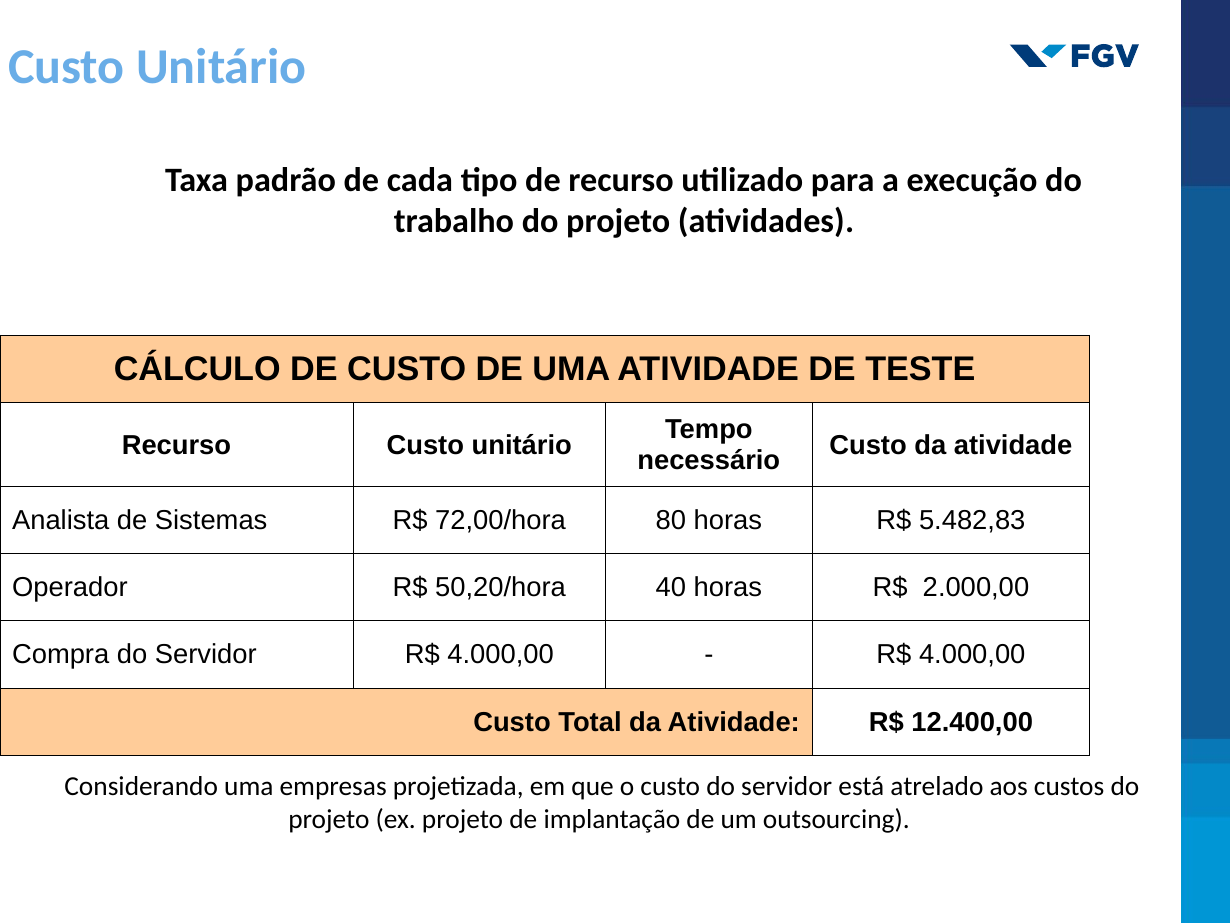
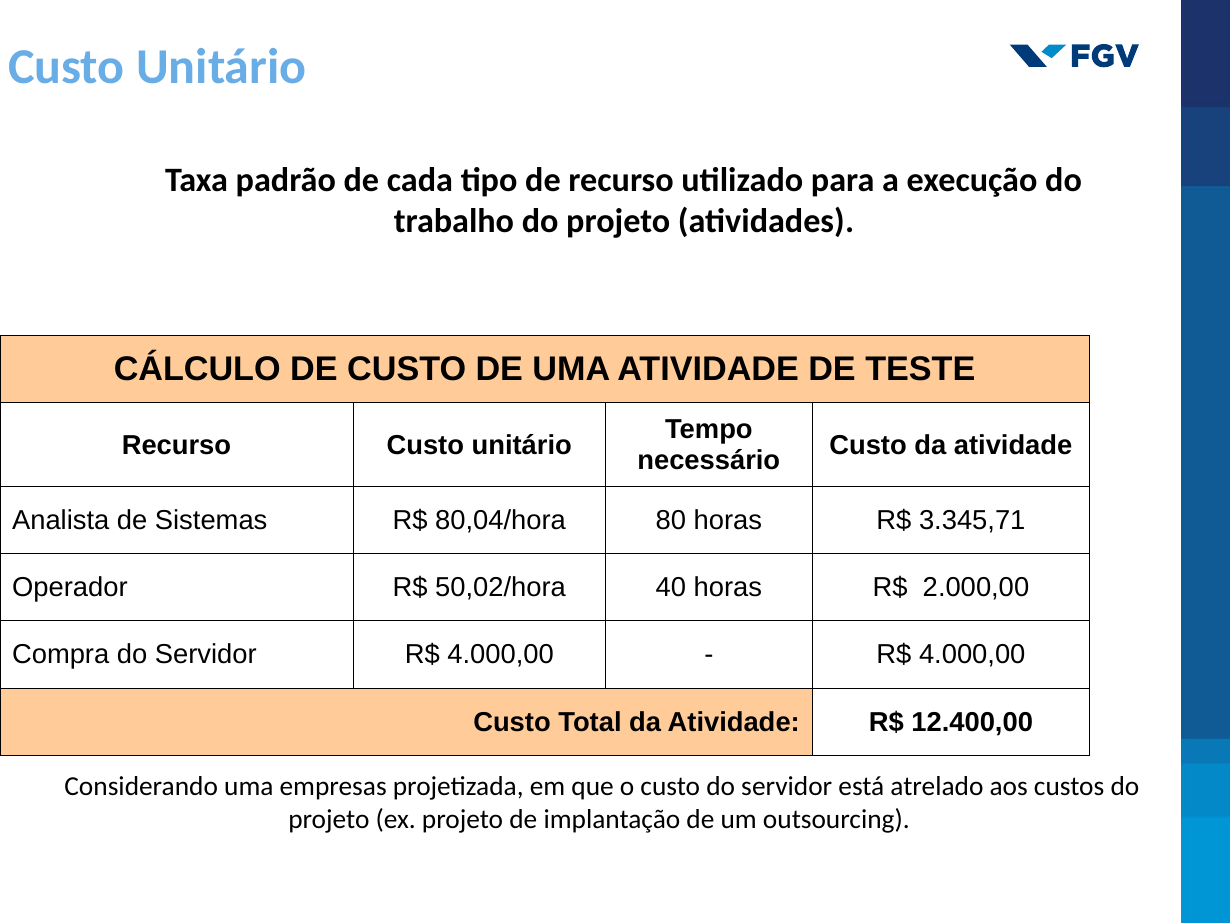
72,00/hora: 72,00/hora -> 80,04/hora
5.482,83: 5.482,83 -> 3.345,71
50,20/hora: 50,20/hora -> 50,02/hora
